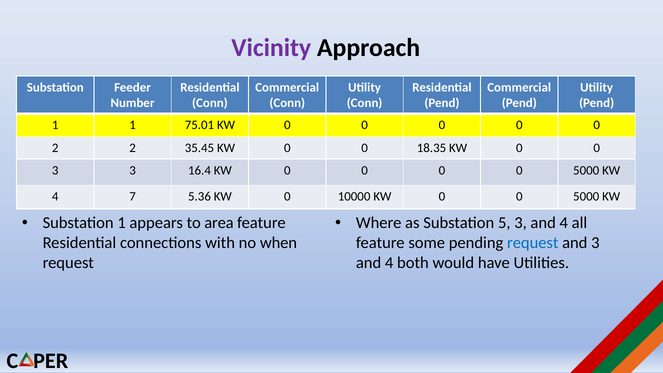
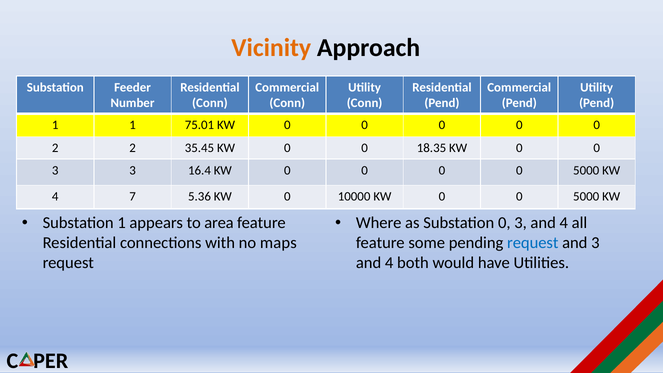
Vicinity colour: purple -> orange
Substation 5: 5 -> 0
when: when -> maps
